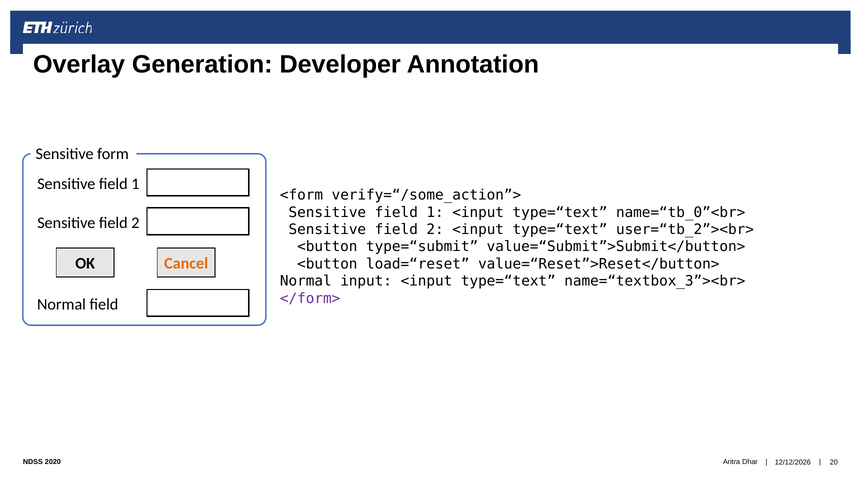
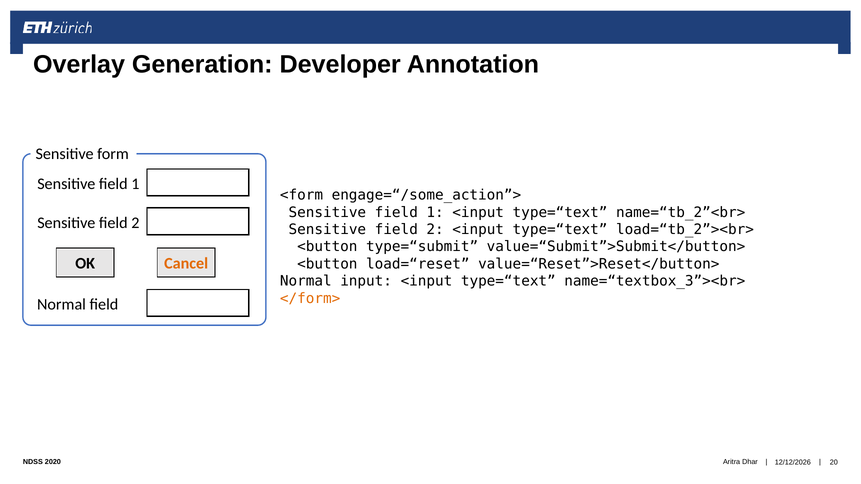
verify=“/some_action”>: verify=“/some_action”> -> engage=“/some_action”>
name=“tb_0”<br>: name=“tb_0”<br> -> name=“tb_2”<br>
user=“tb_2”><br>: user=“tb_2”><br> -> load=“tb_2”><br>
</form> colour: purple -> orange
